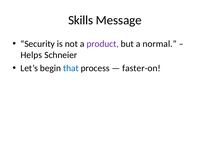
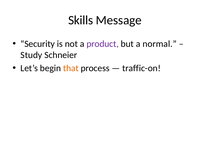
Helps: Helps -> Study
that colour: blue -> orange
faster-on: faster-on -> traffic-on
